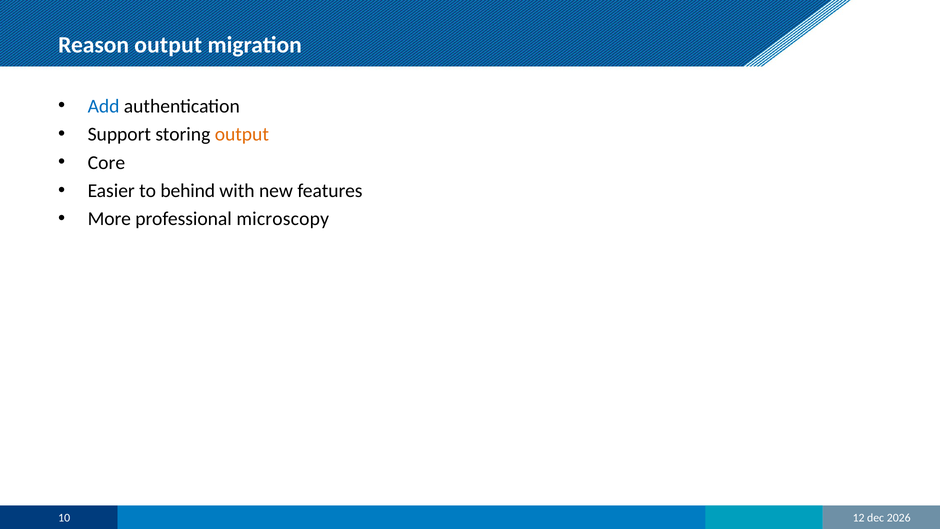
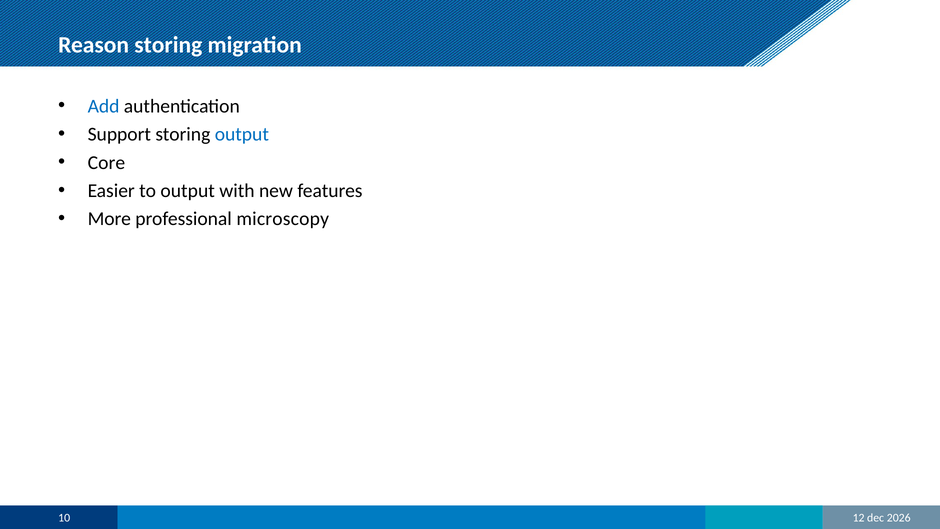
Reason output: output -> storing
output at (242, 134) colour: orange -> blue
to behind: behind -> output
